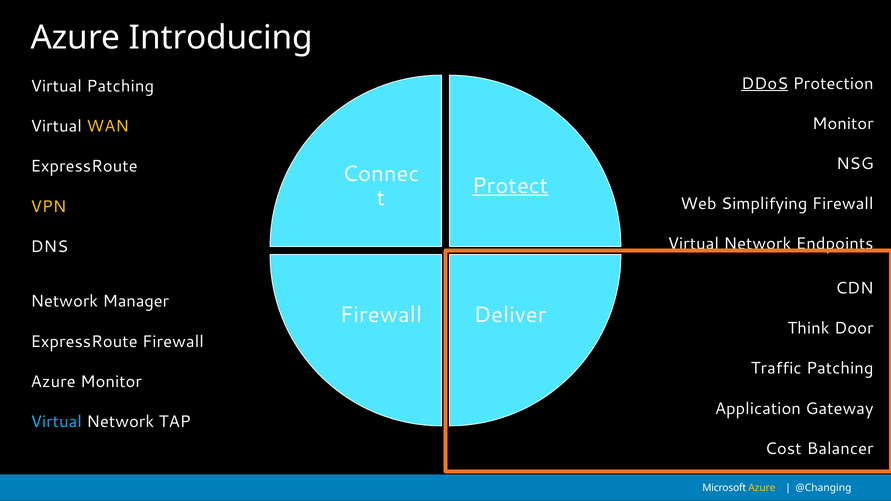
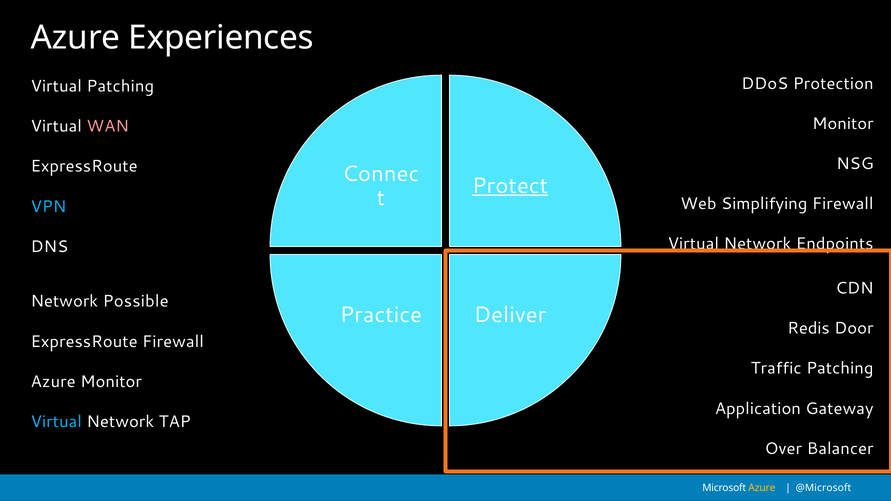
Introducing: Introducing -> Experiences
DDoS underline: present -> none
WAN colour: yellow -> pink
VPN colour: yellow -> light blue
Manager: Manager -> Possible
Firewall at (381, 315): Firewall -> Practice
Think: Think -> Redis
Cost: Cost -> Over
@Changing: @Changing -> @Microsoft
